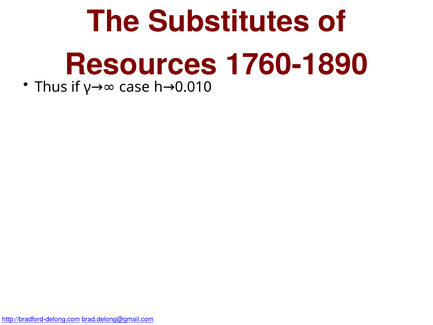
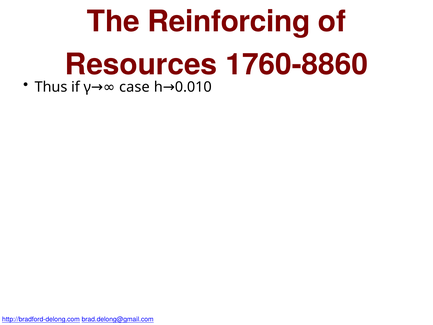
Substitutes: Substitutes -> Reinforcing
1760-1890: 1760-1890 -> 1760-8860
